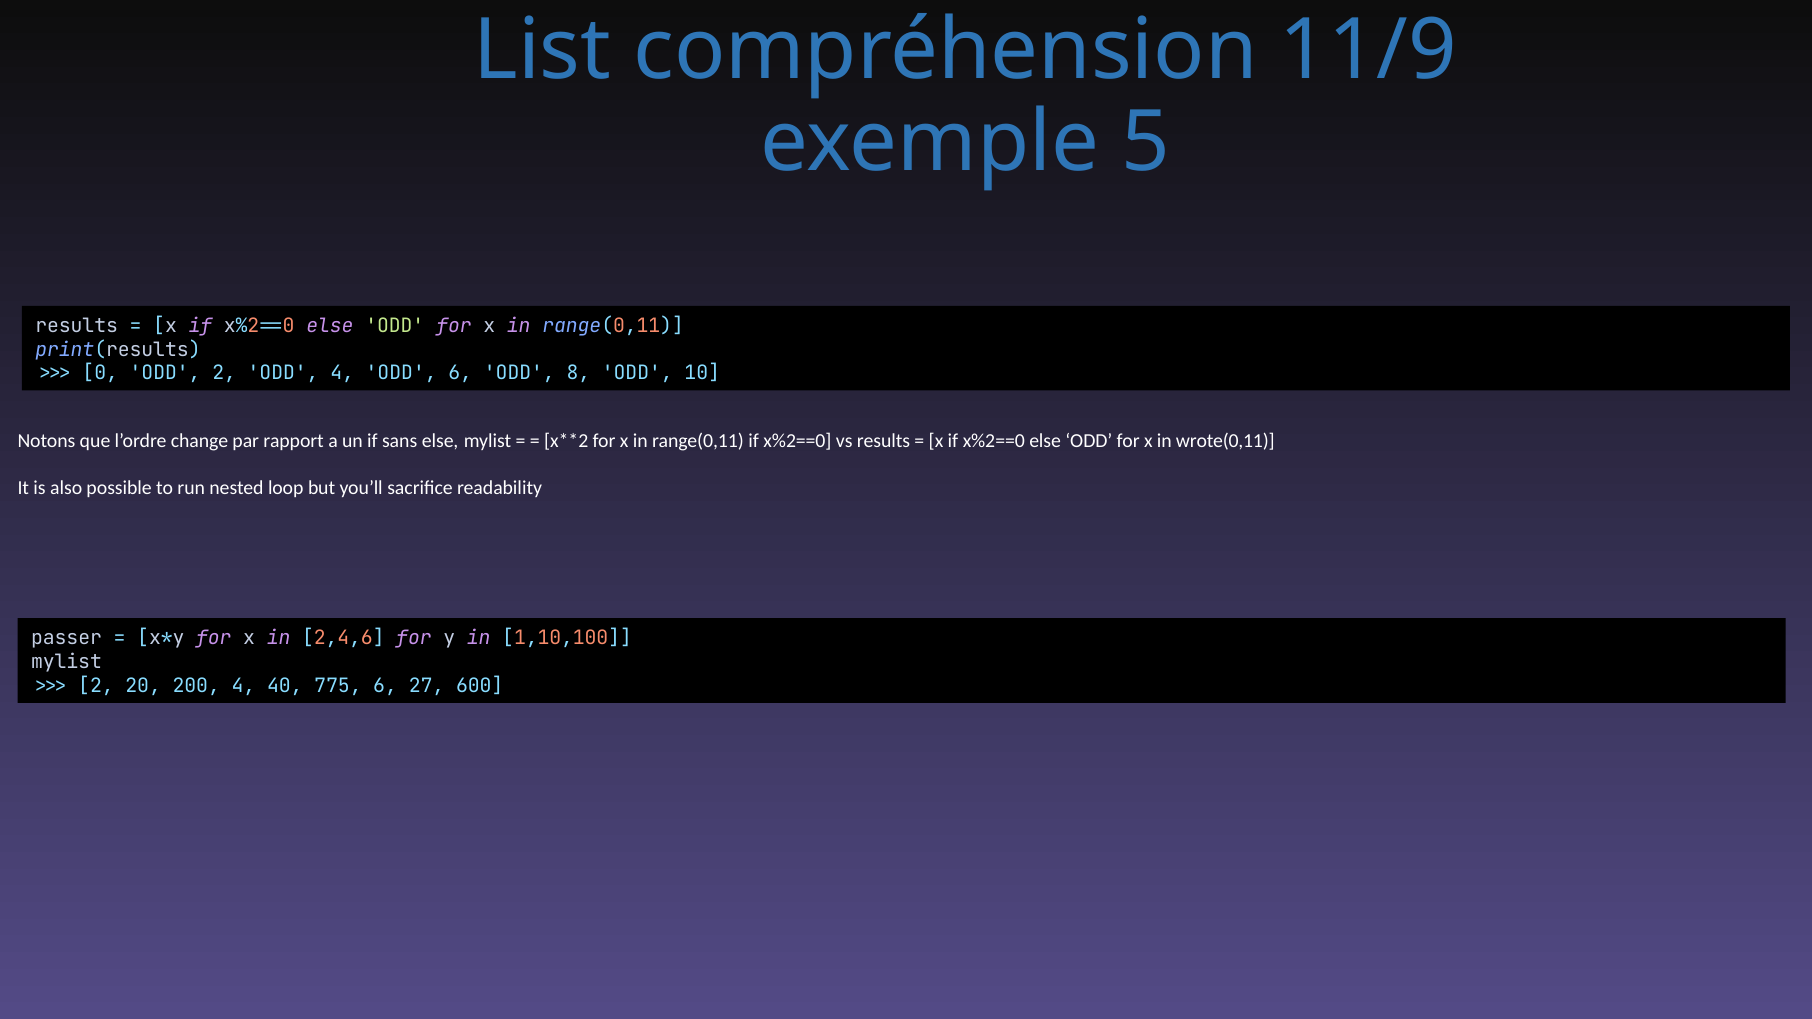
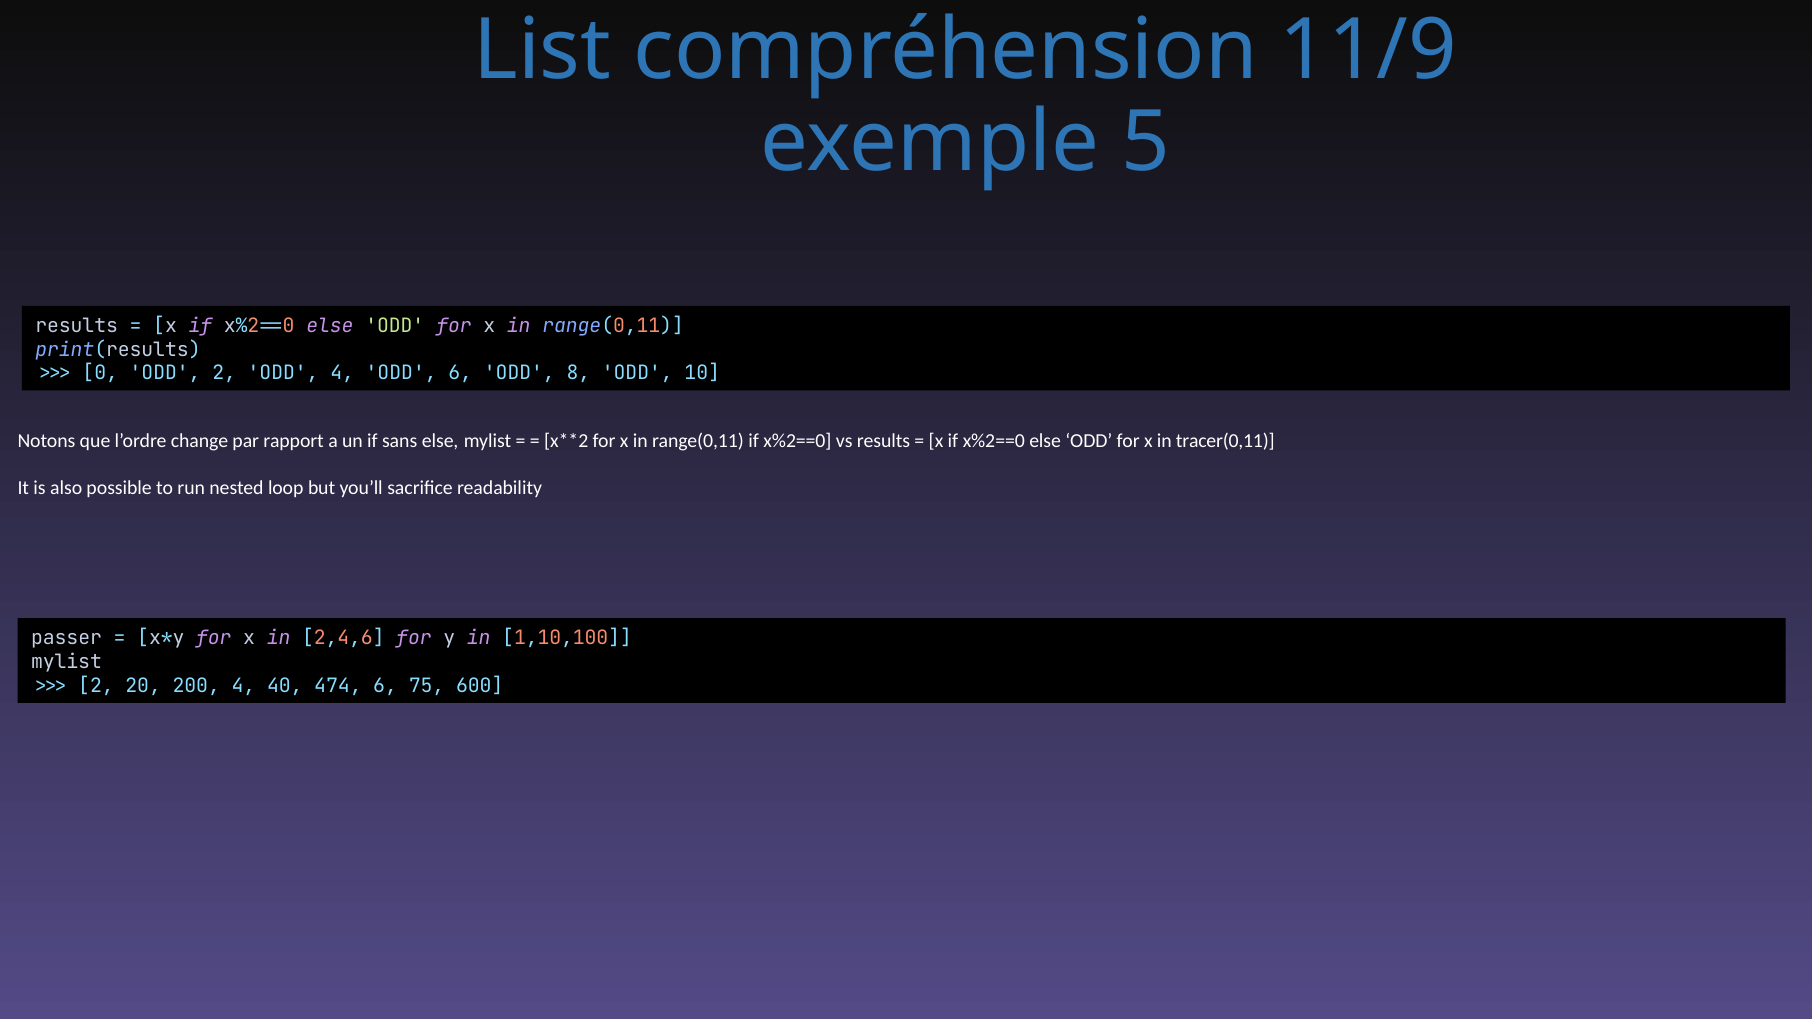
wrote(0,11: wrote(0,11 -> tracer(0,11
775: 775 -> 474
27: 27 -> 75
